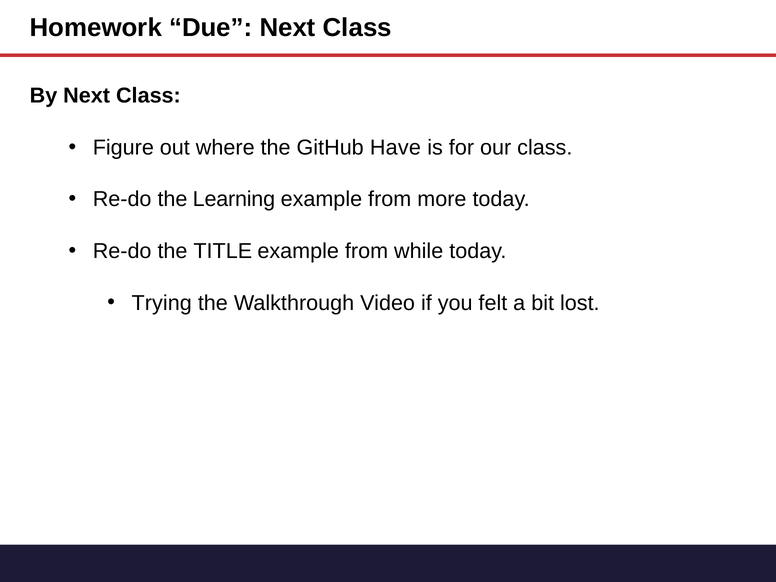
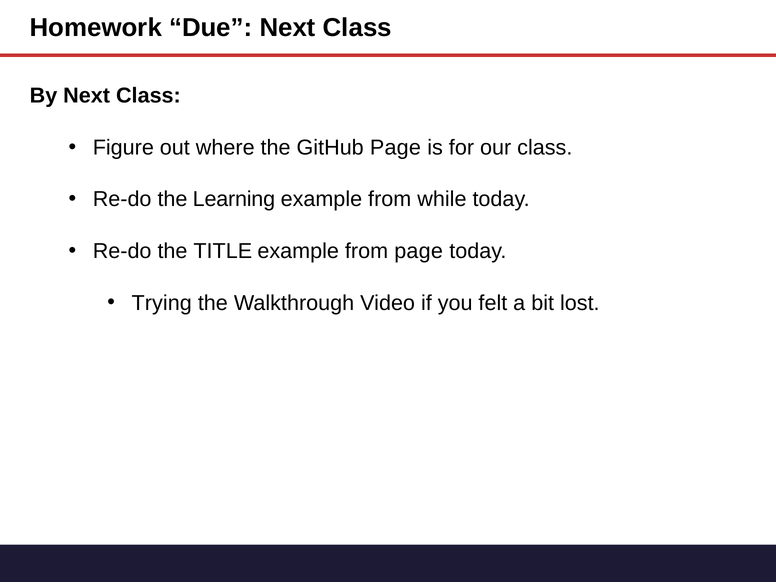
GitHub Have: Have -> Page
more: more -> while
from while: while -> page
